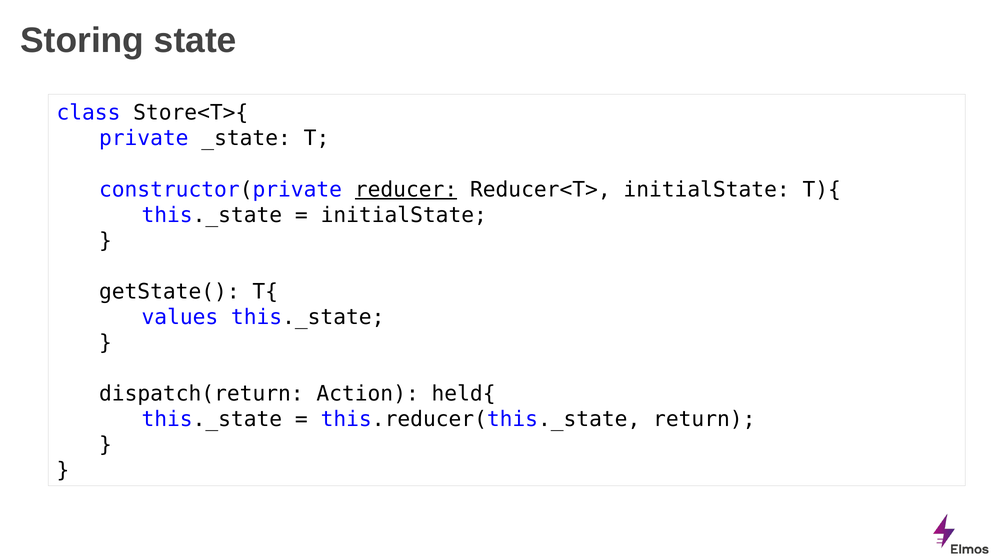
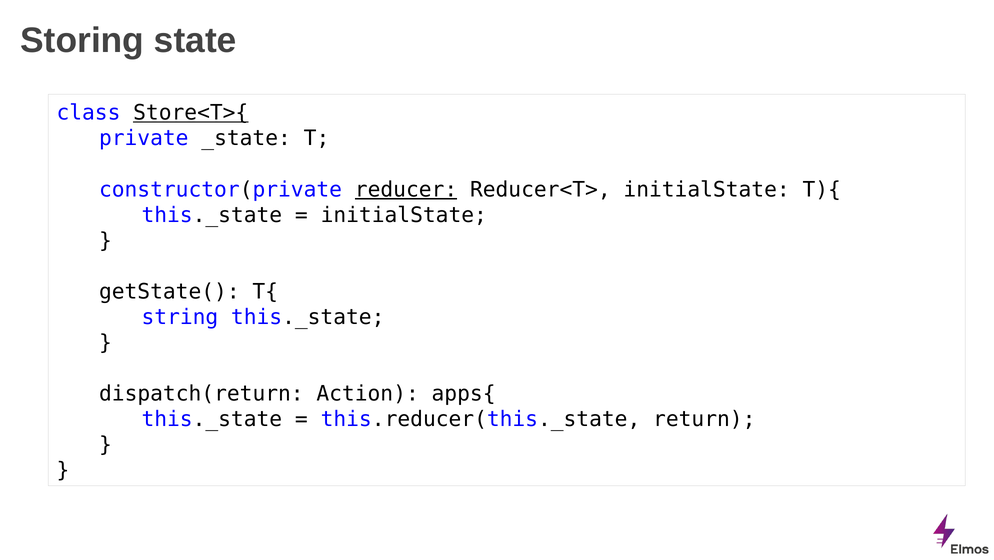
Store<T>{ underline: none -> present
values: values -> string
held{: held{ -> apps{
